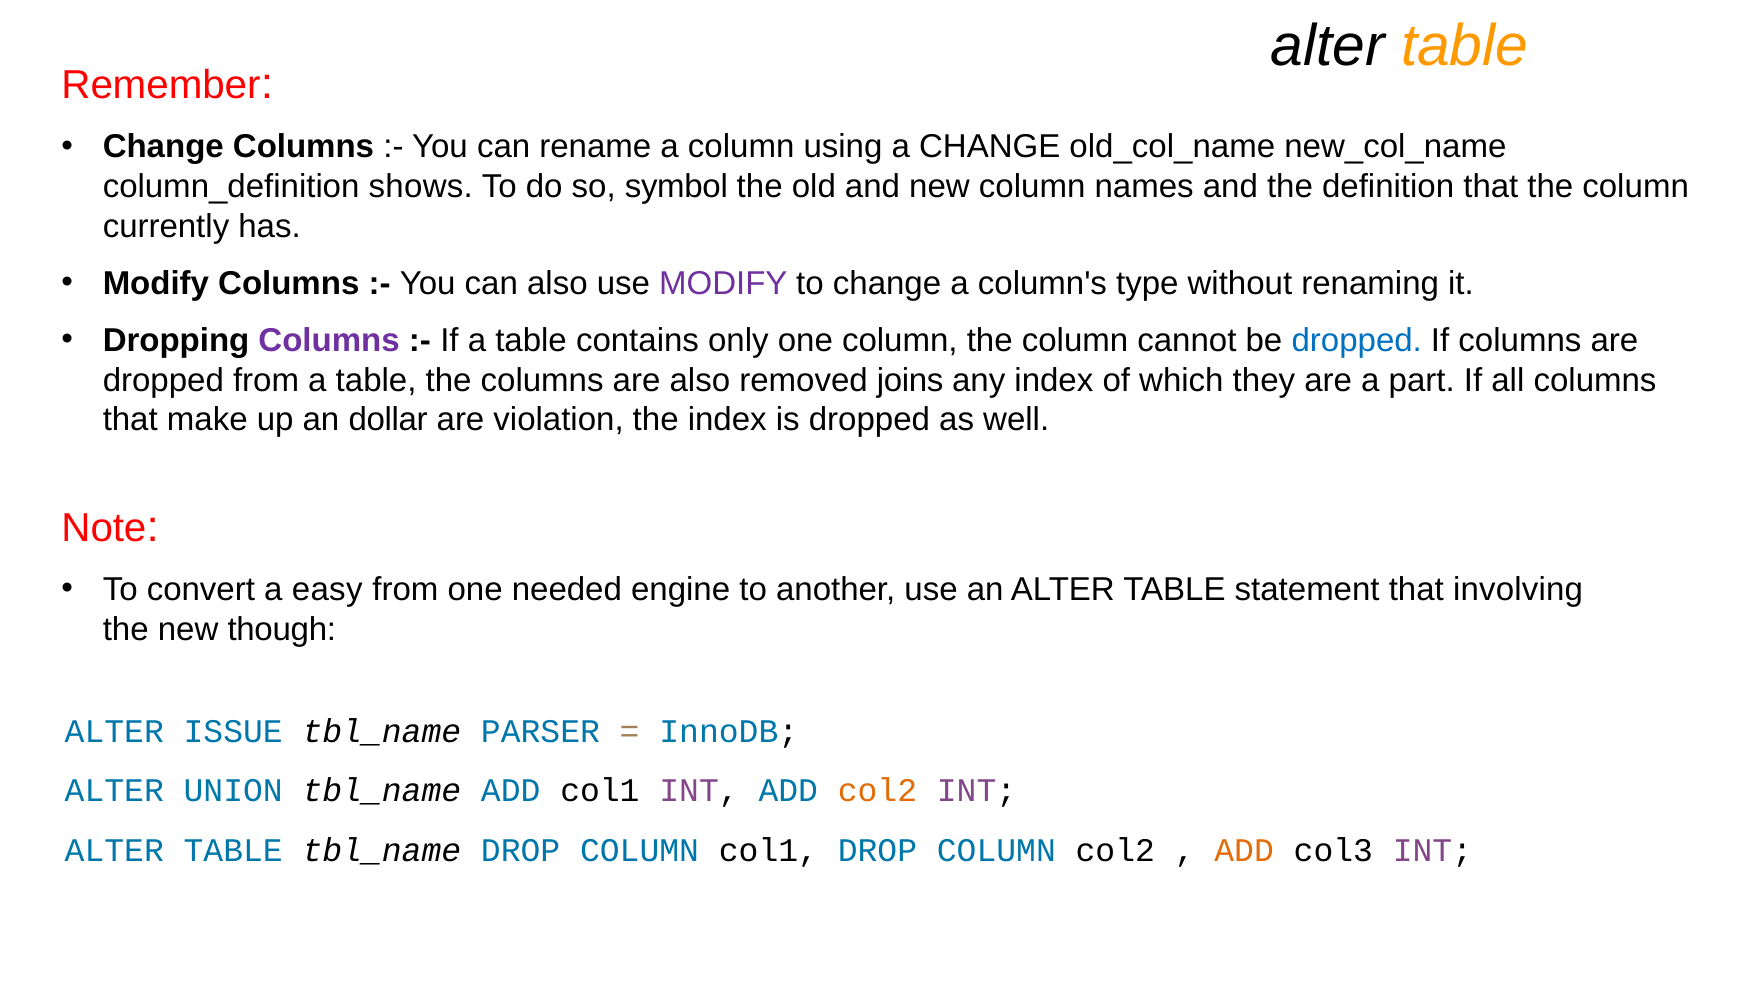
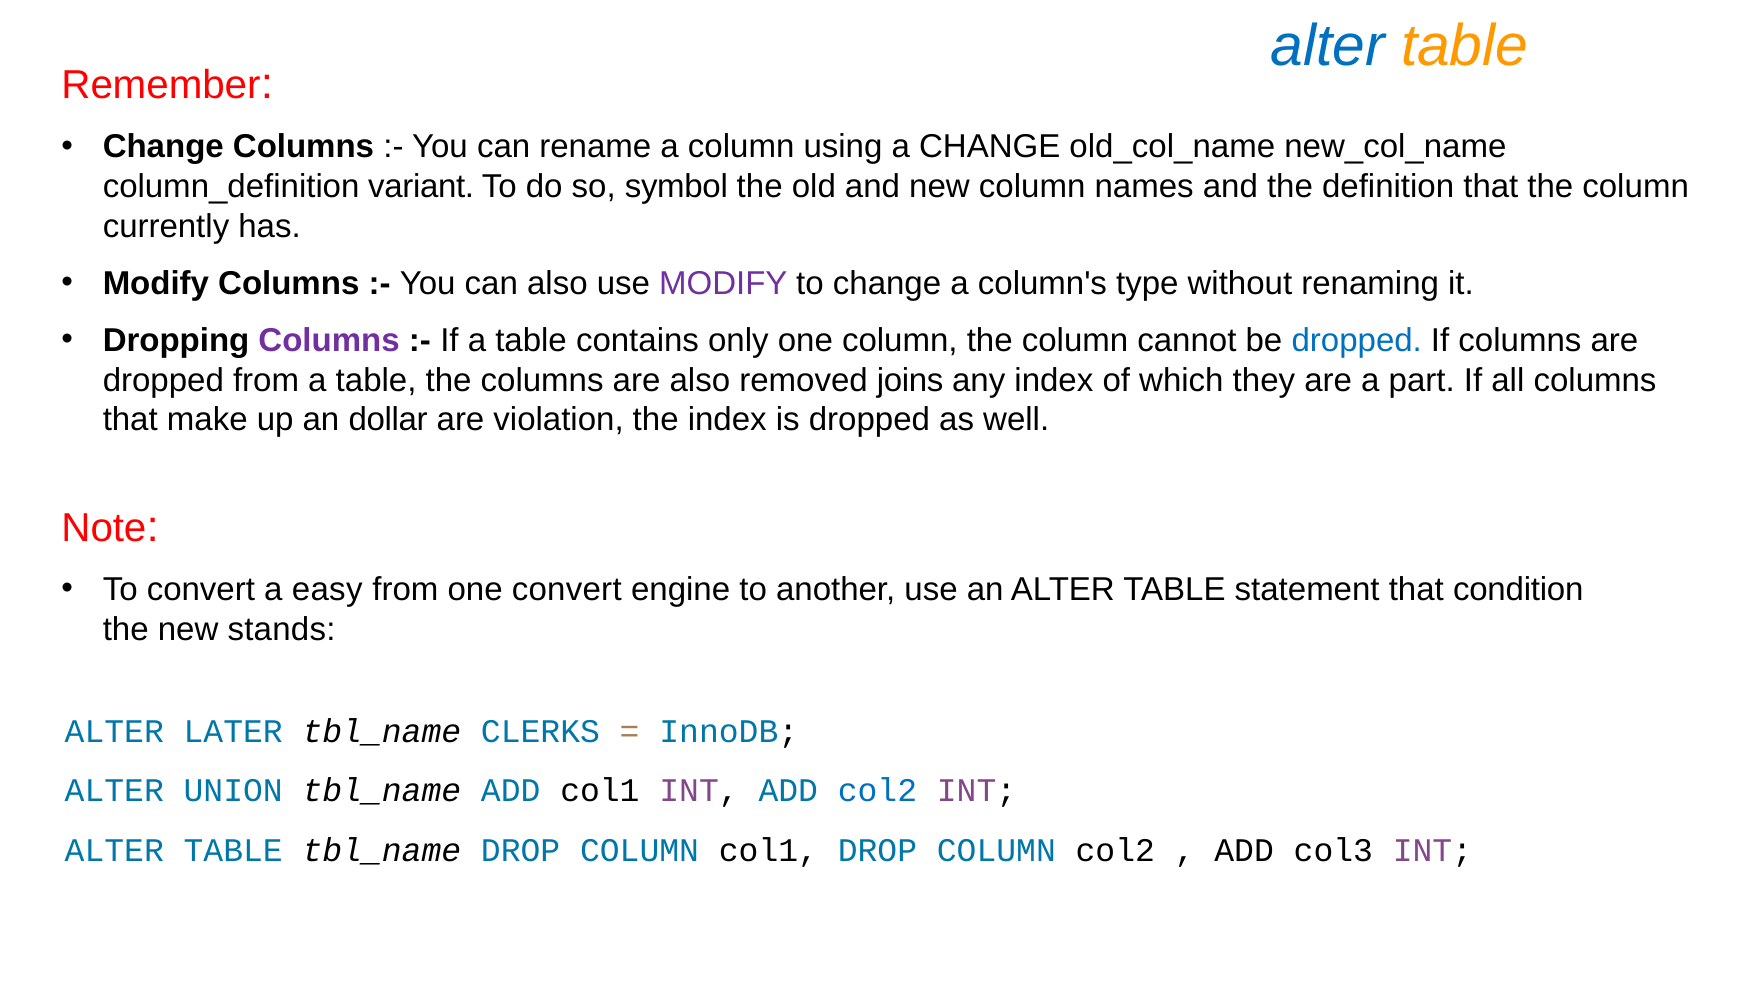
alter at (1328, 46) colour: black -> blue
shows: shows -> variant
one needed: needed -> convert
involving: involving -> condition
though: though -> stands
ISSUE: ISSUE -> LATER
PARSER: PARSER -> CLERKS
col2 at (877, 791) colour: orange -> blue
ADD at (1244, 850) colour: orange -> black
